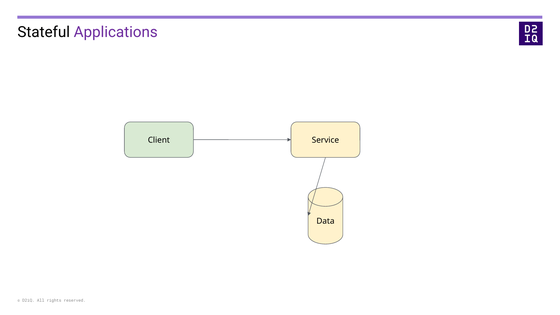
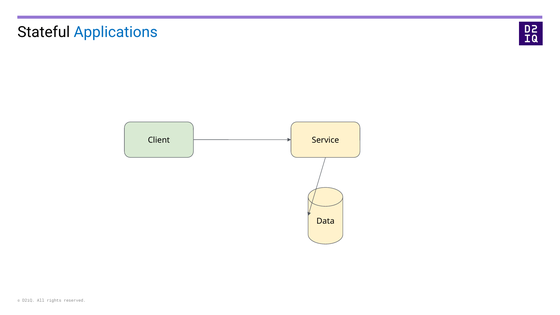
Applications colour: purple -> blue
